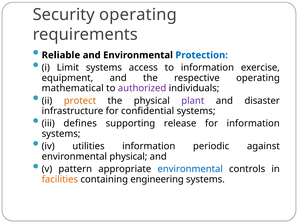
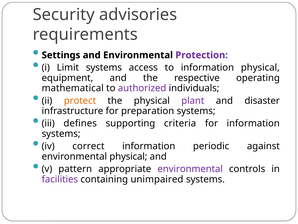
Security operating: operating -> advisories
Reliable: Reliable -> Settings
Protection colour: blue -> purple
information exercise: exercise -> physical
confidential: confidential -> preparation
release: release -> criteria
utilities: utilities -> correct
environmental at (190, 169) colour: blue -> purple
facilities colour: orange -> purple
engineering: engineering -> unimpaired
